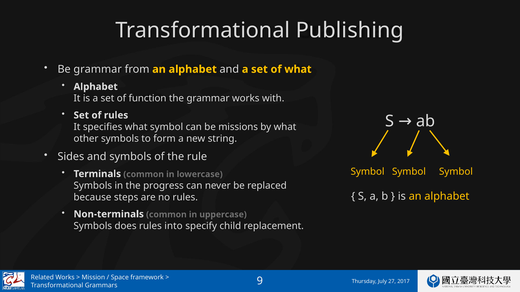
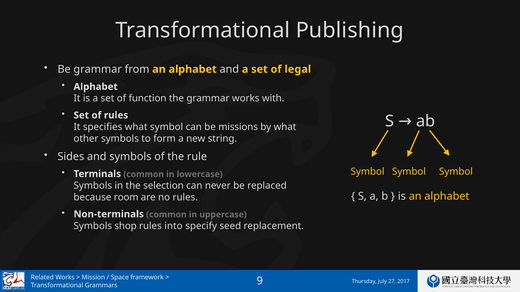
of what: what -> legal
progress: progress -> selection
steps: steps -> room
does: does -> shop
child: child -> seed
